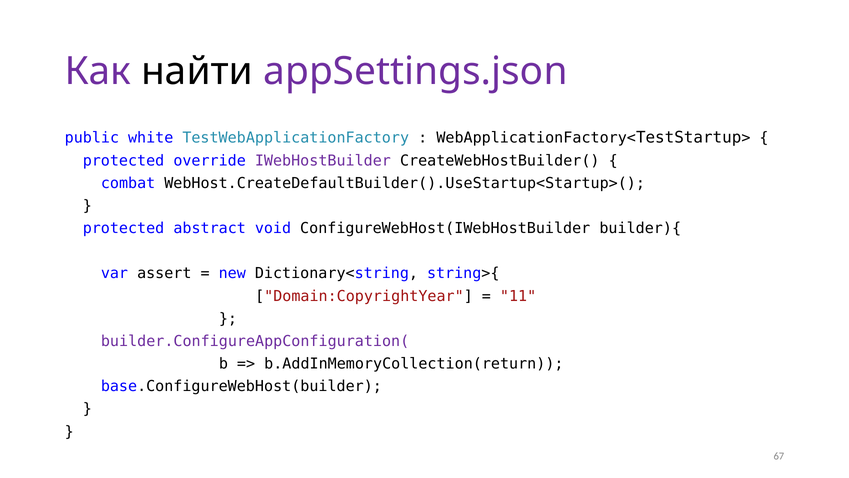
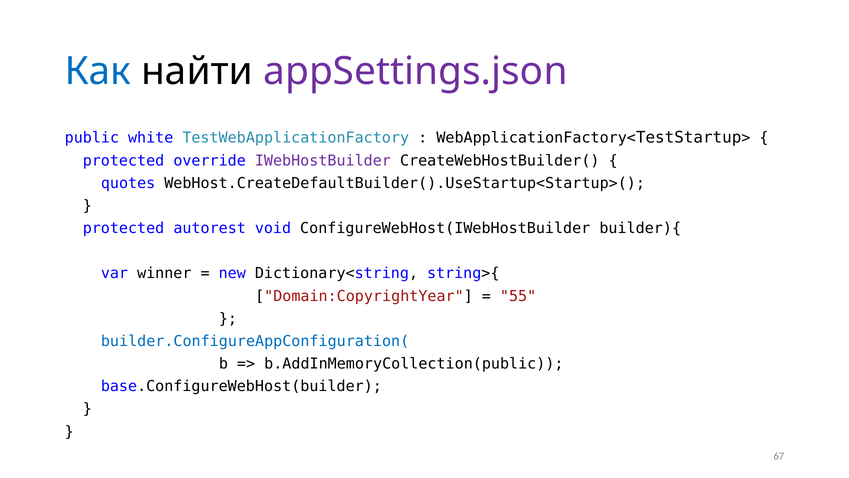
Как colour: purple -> blue
combat: combat -> quotes
abstract: abstract -> autorest
assert: assert -> winner
11: 11 -> 55
builder.ConfigureAppConfiguration( colour: purple -> blue
b.AddInMemoryCollection(return: b.AddInMemoryCollection(return -> b.AddInMemoryCollection(public
